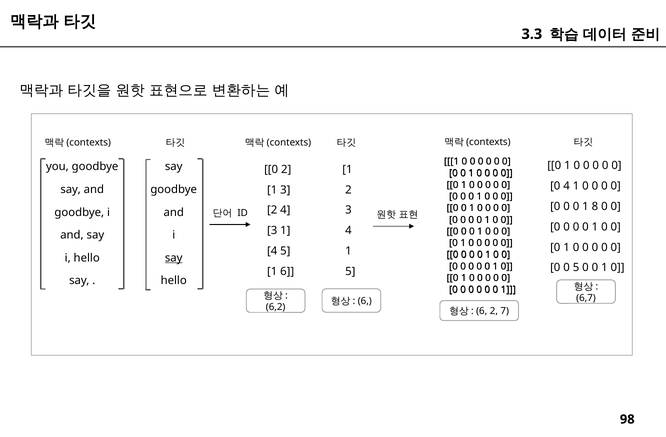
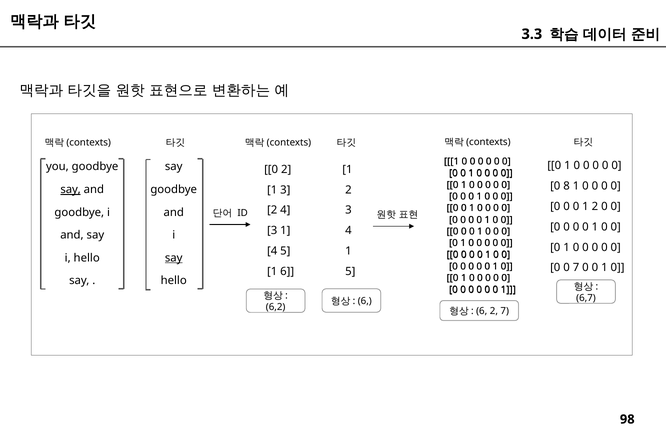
0 4: 4 -> 8
say at (71, 190) underline: none -> present
0 1 8: 8 -> 2
0 5: 5 -> 7
